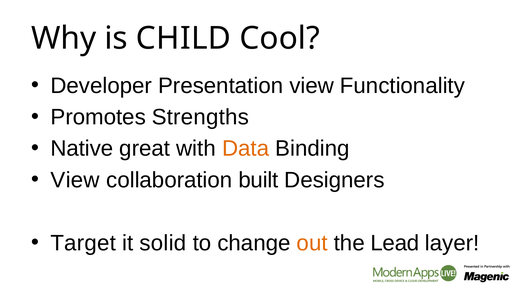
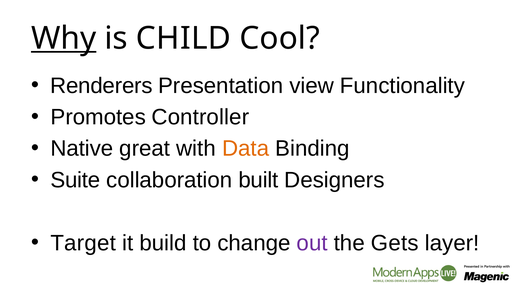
Why underline: none -> present
Developer: Developer -> Renderers
Strengths: Strengths -> Controller
View at (75, 180): View -> Suite
solid: solid -> build
out colour: orange -> purple
Lead: Lead -> Gets
